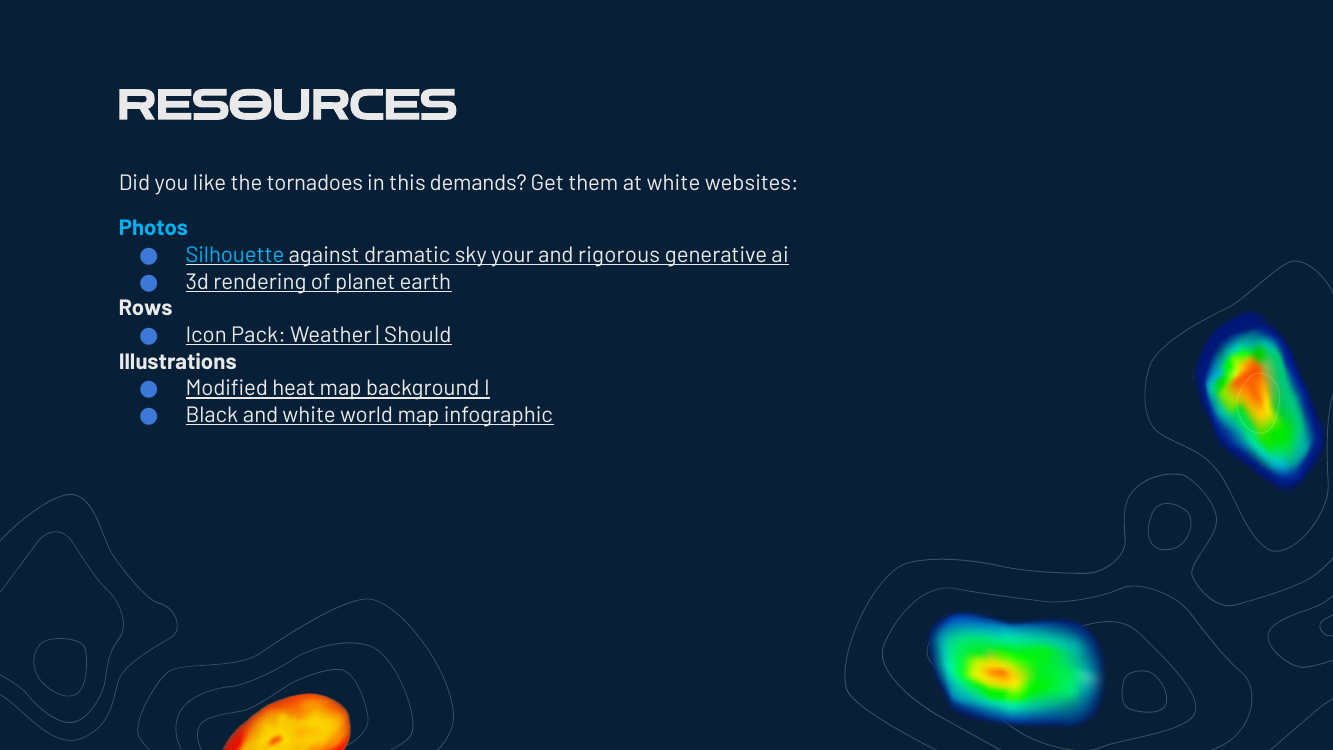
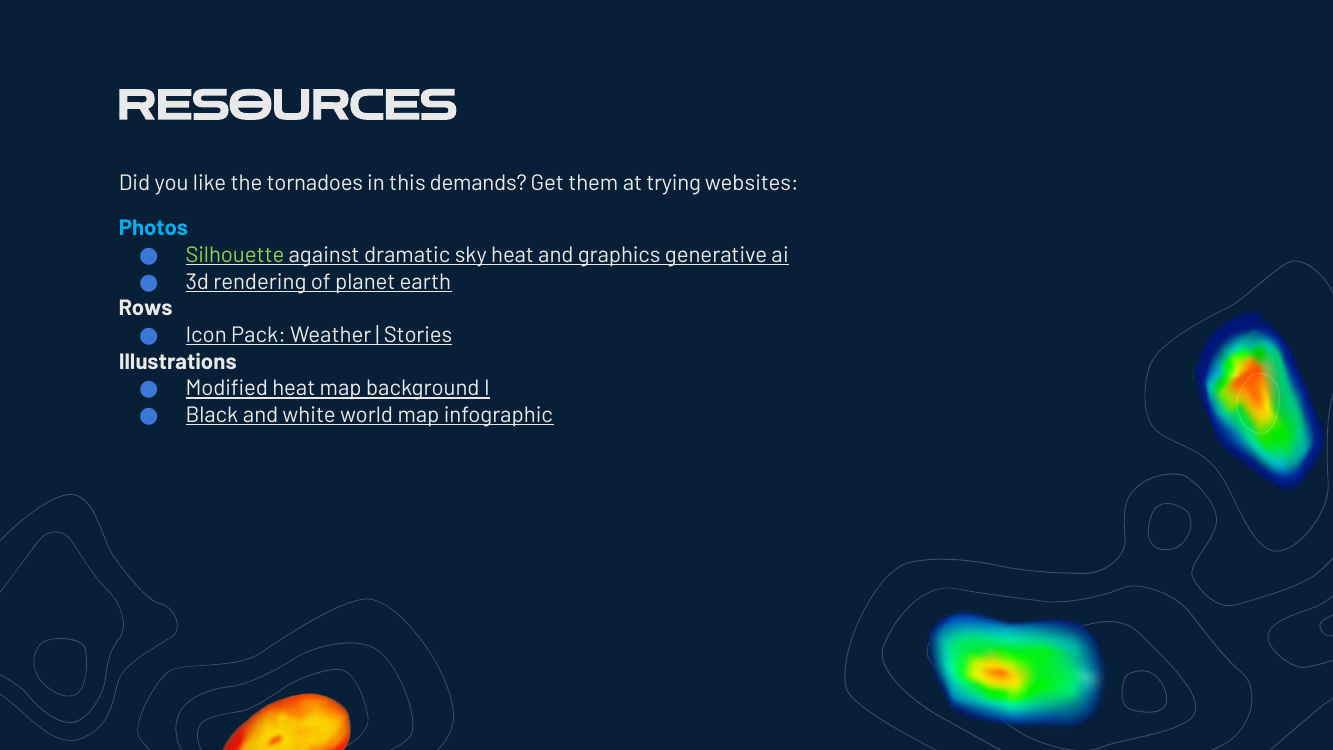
at white: white -> trying
Silhouette colour: light blue -> light green
sky your: your -> heat
rigorous: rigorous -> graphics
Should: Should -> Stories
